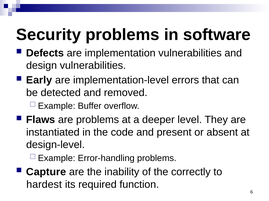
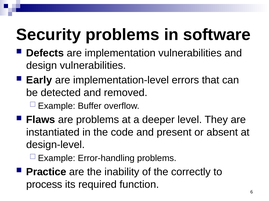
Capture: Capture -> Practice
hardest: hardest -> process
